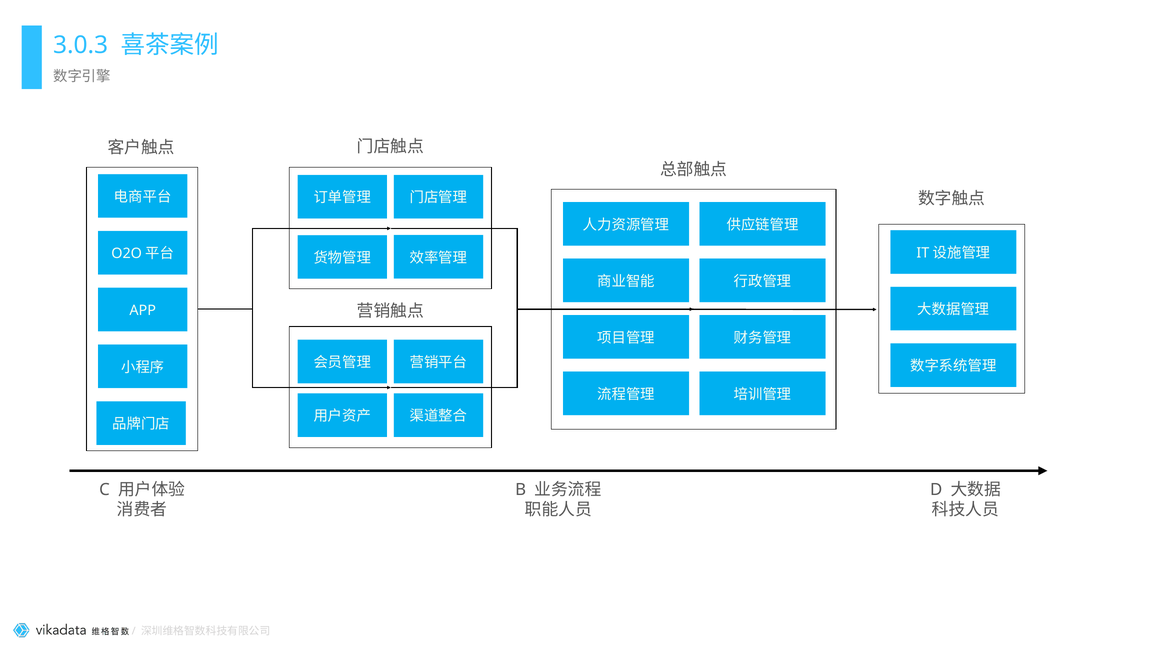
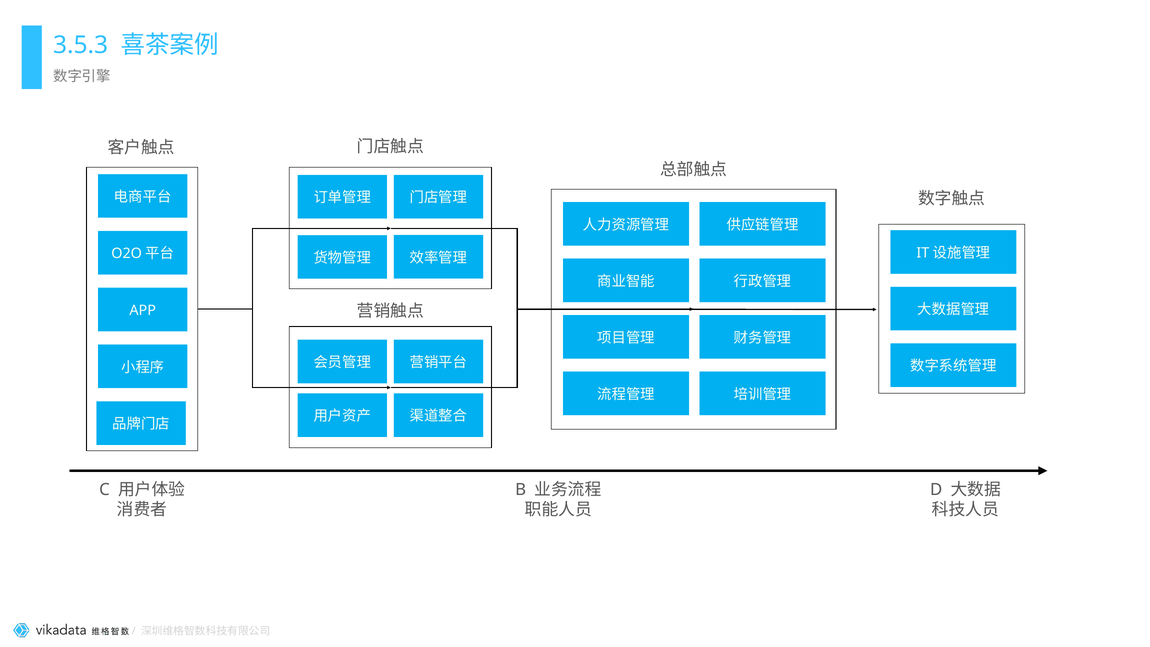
3.0.3: 3.0.3 -> 3.5.3
